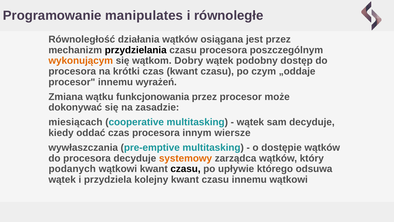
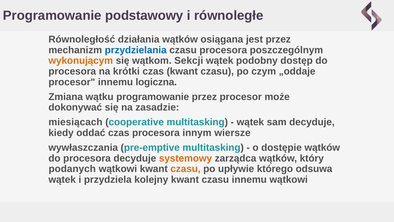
manipulates: manipulates -> podstawowy
przydzielania colour: black -> blue
Dobry: Dobry -> Sekcji
wyrażeń: wyrażeń -> logiczna
wątku funkcjonowania: funkcjonowania -> programowanie
czasu at (185, 169) colour: black -> orange
